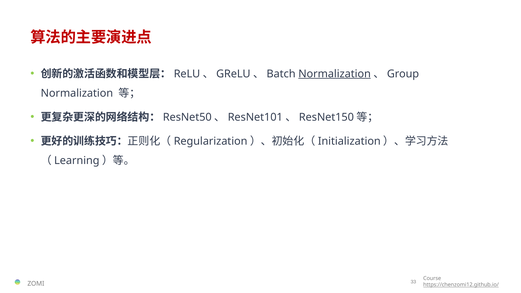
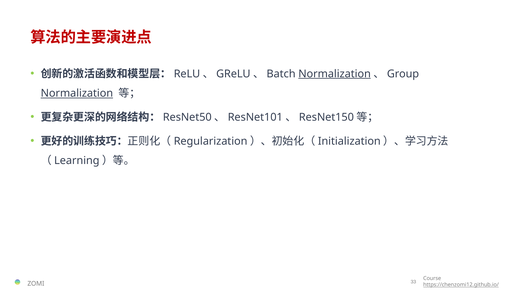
Normalization at (77, 93) underline: none -> present
